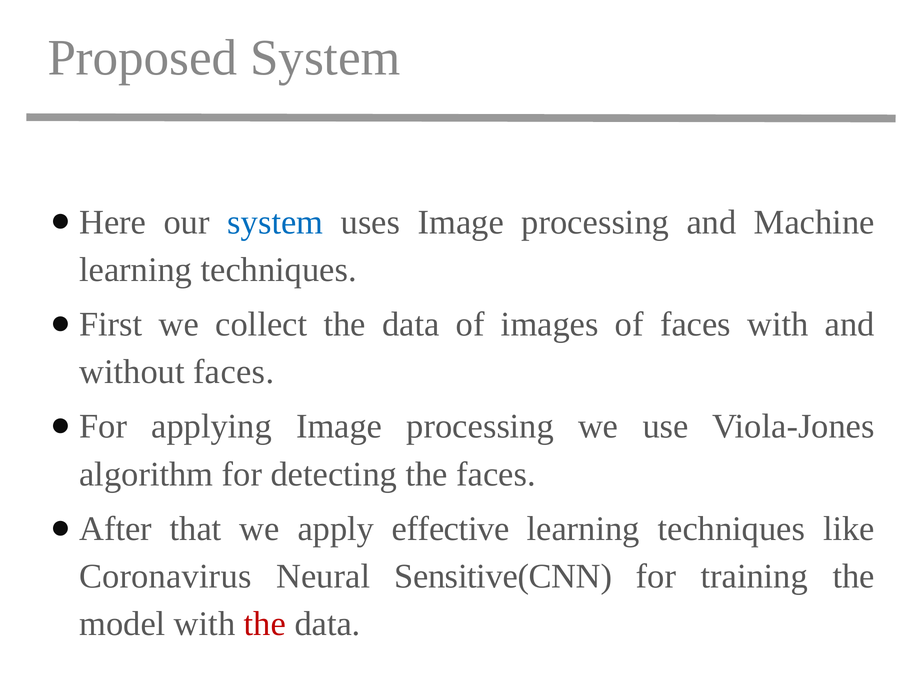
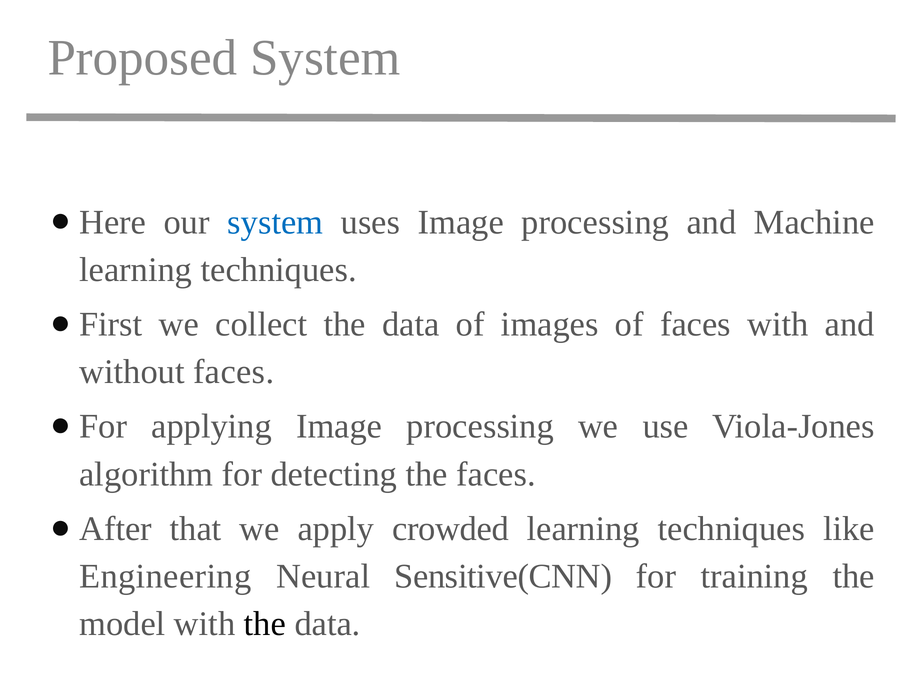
effective: effective -> crowded
Coronavirus: Coronavirus -> Engineering
the at (265, 624) colour: red -> black
